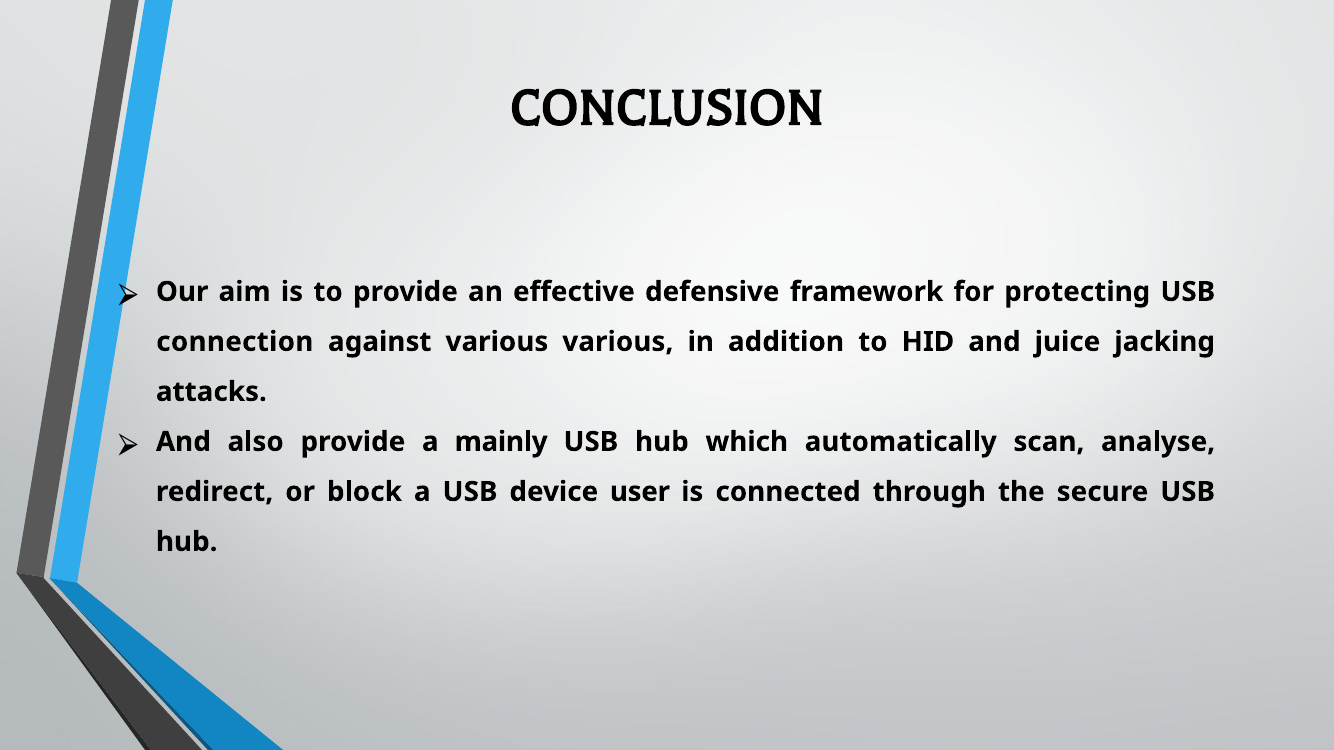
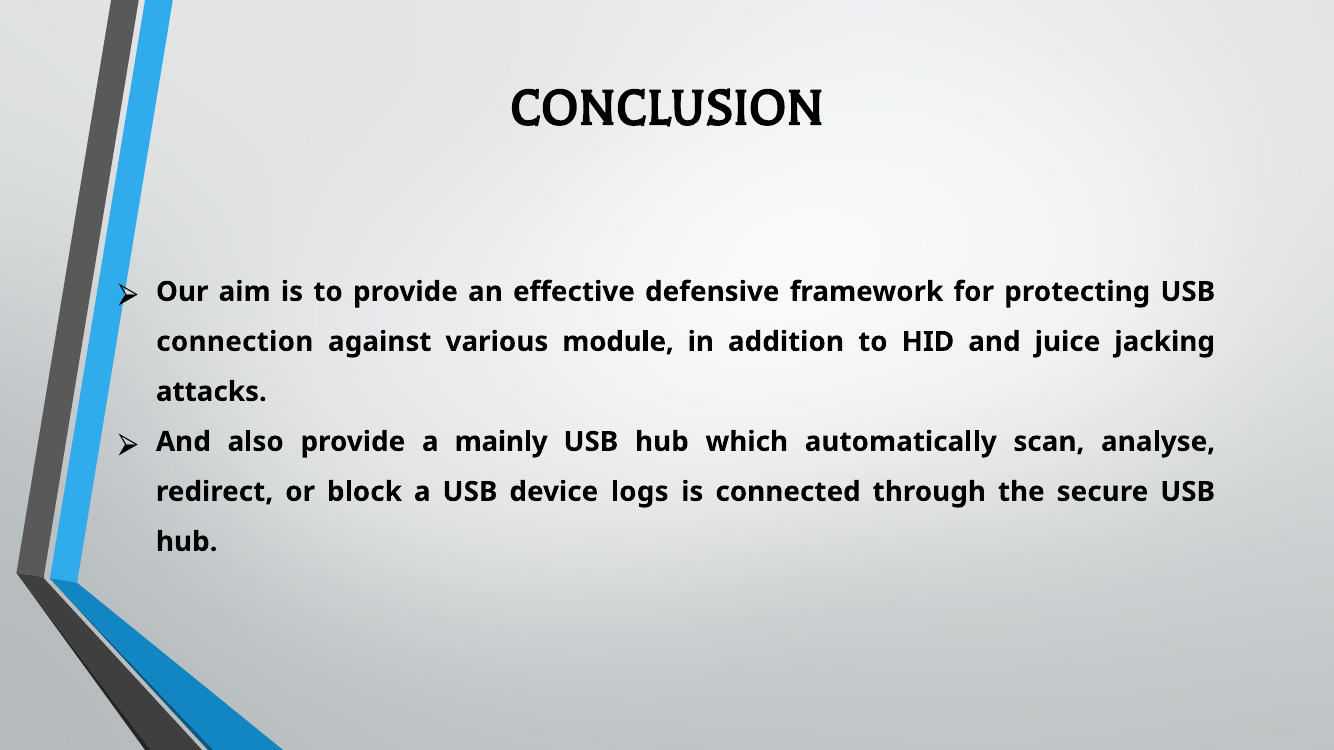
various various: various -> module
user: user -> logs
